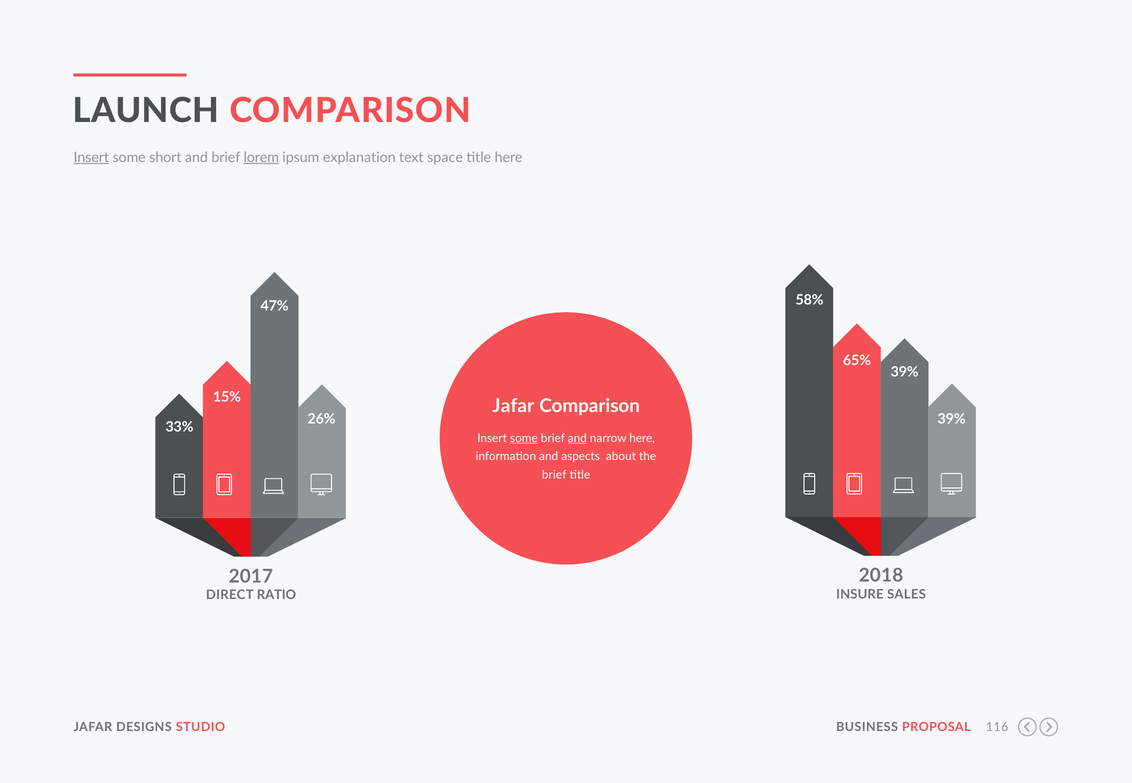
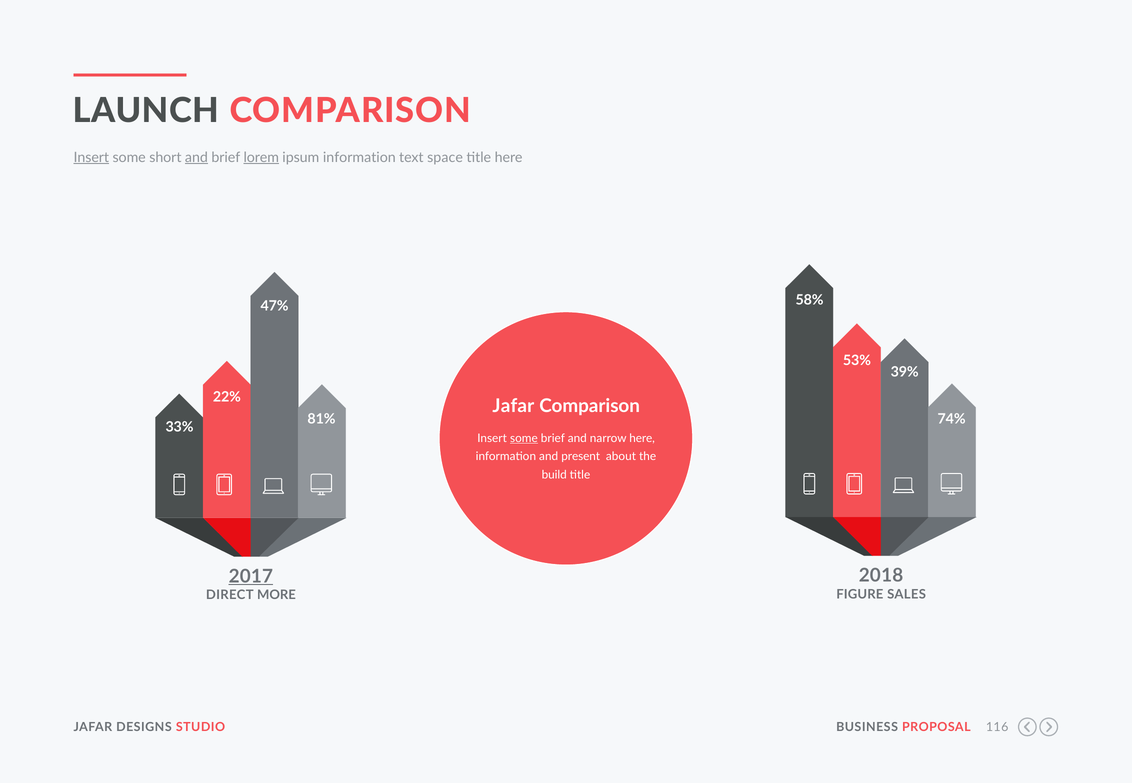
and at (196, 157) underline: none -> present
ipsum explanation: explanation -> information
65%: 65% -> 53%
15%: 15% -> 22%
39% at (952, 419): 39% -> 74%
26%: 26% -> 81%
and at (577, 439) underline: present -> none
aspects: aspects -> present
brief at (554, 475): brief -> build
2017 underline: none -> present
INSURE: INSURE -> FIGURE
RATIO: RATIO -> MORE
